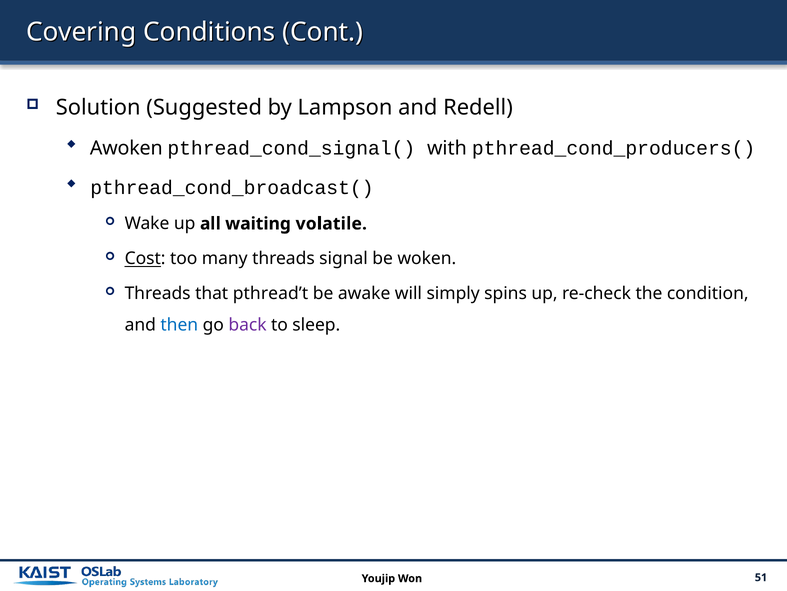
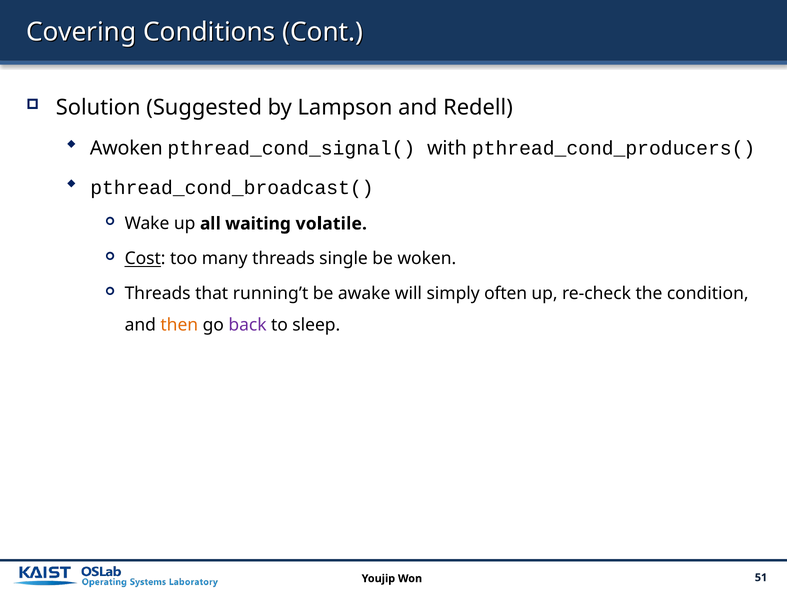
signal: signal -> single
pthread’t: pthread’t -> running’t
spins: spins -> often
then colour: blue -> orange
